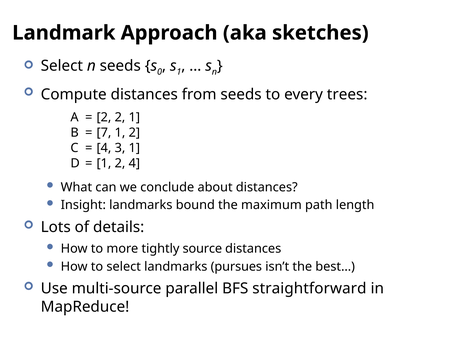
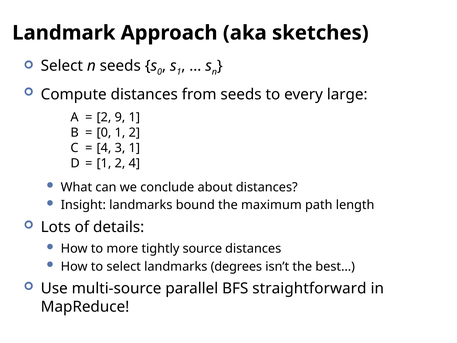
trees: trees -> large
2 2: 2 -> 9
7 at (104, 133): 7 -> 0
pursues: pursues -> degrees
